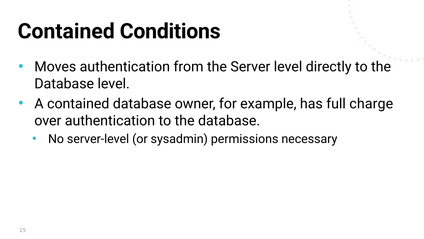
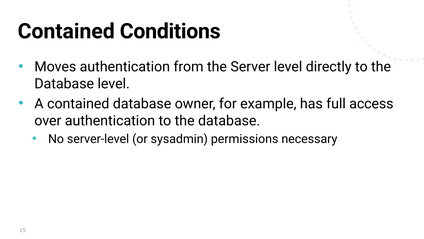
charge: charge -> access
